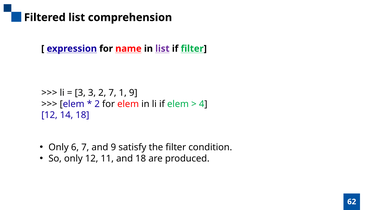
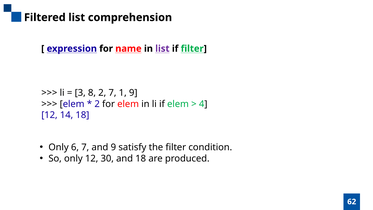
3 3: 3 -> 8
11: 11 -> 30
